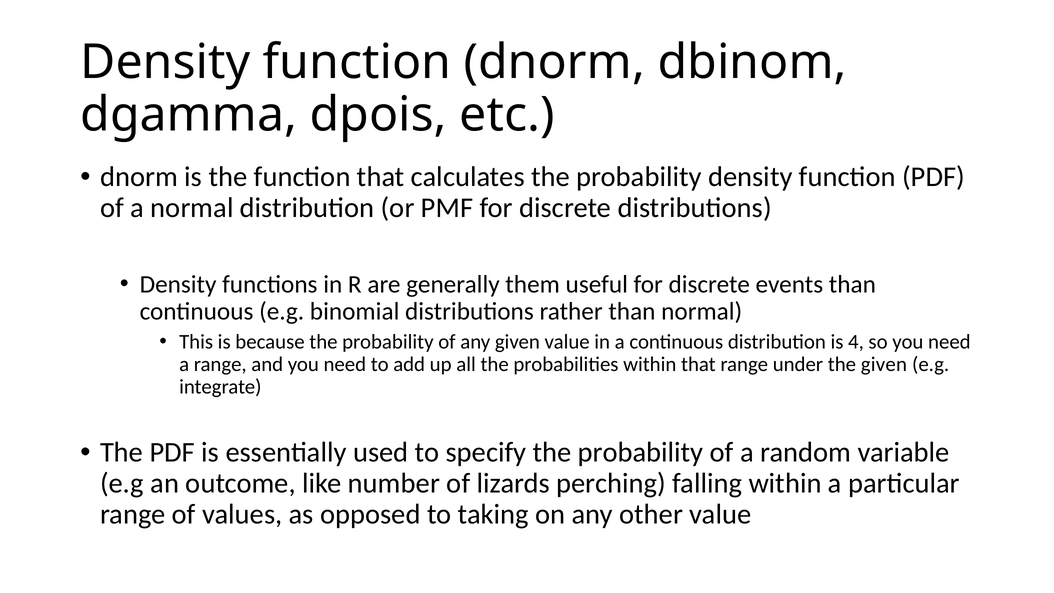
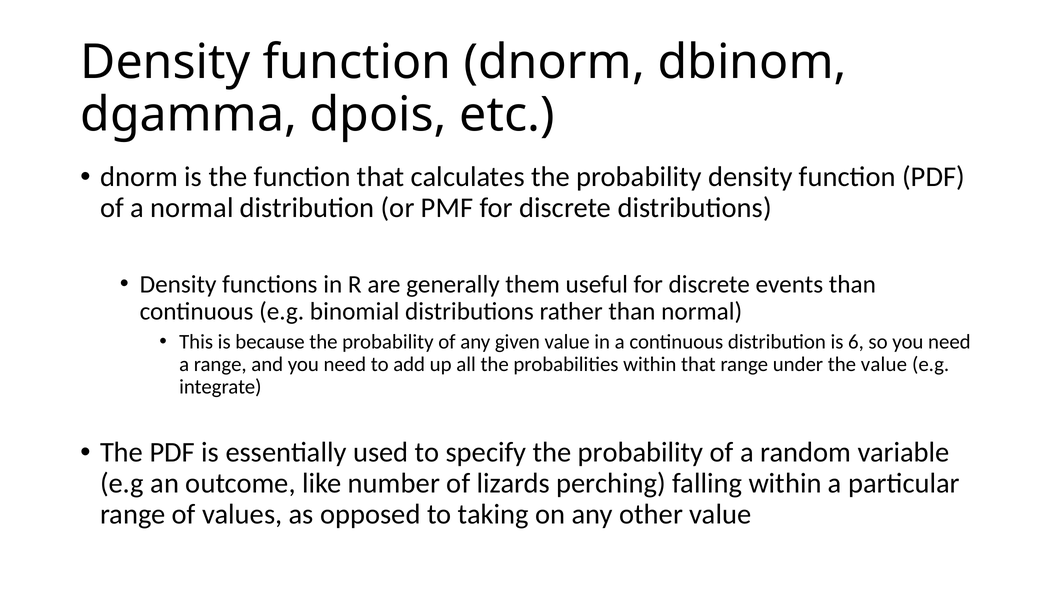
4: 4 -> 6
the given: given -> value
